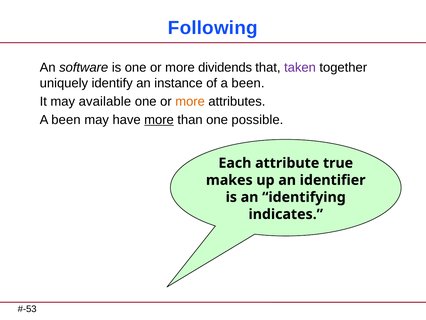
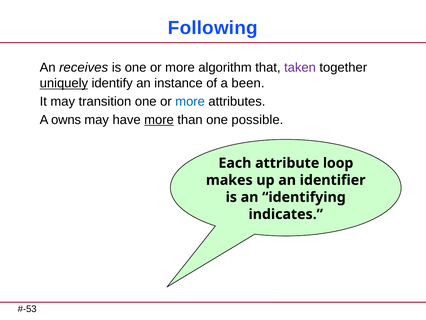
software: software -> receives
dividends: dividends -> algorithm
uniquely underline: none -> present
available: available -> transition
more at (190, 101) colour: orange -> blue
been at (66, 120): been -> owns
true: true -> loop
